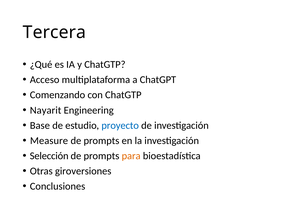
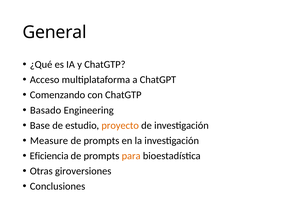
Tercera: Tercera -> General
Nayarit: Nayarit -> Basado
proyecto colour: blue -> orange
Selección: Selección -> Eficiencia
